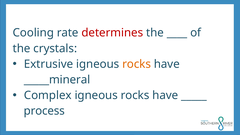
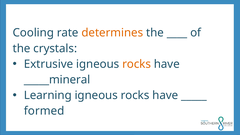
determines colour: red -> orange
Complex: Complex -> Learning
process: process -> formed
